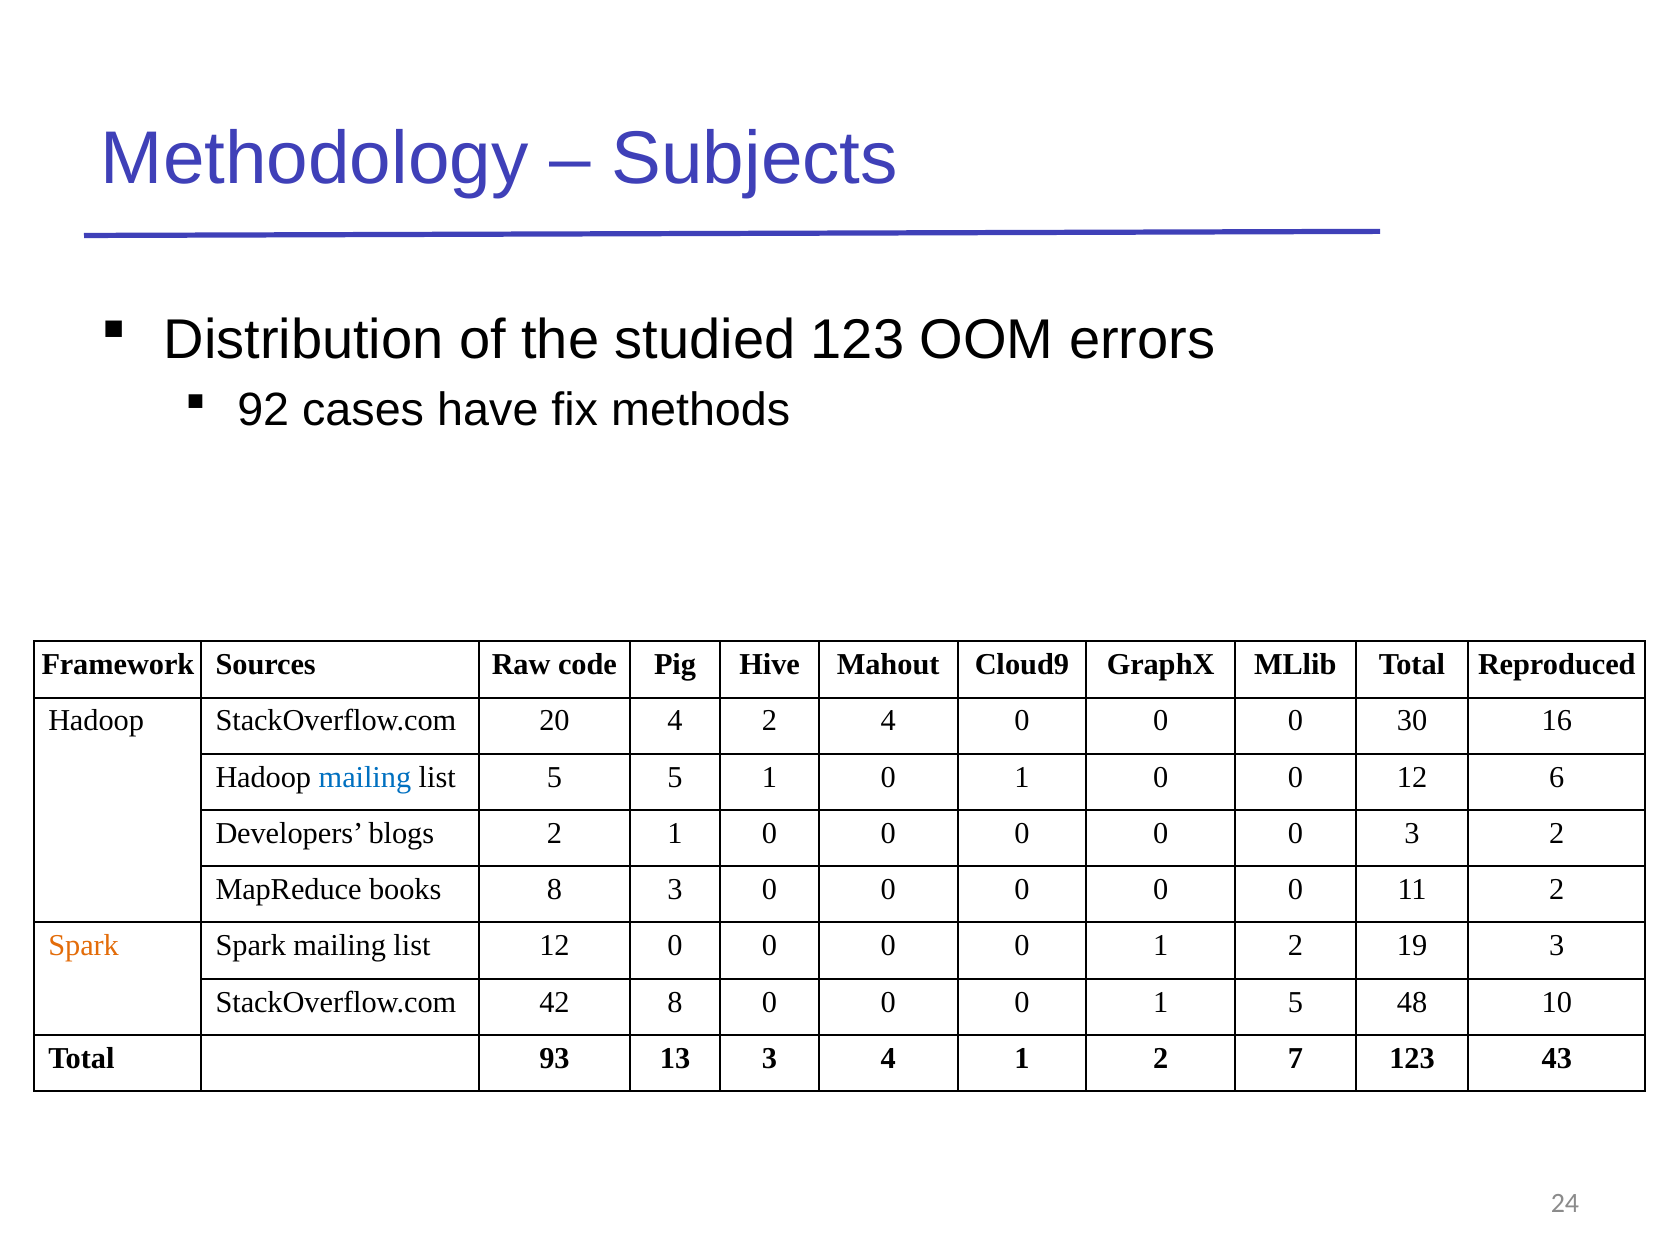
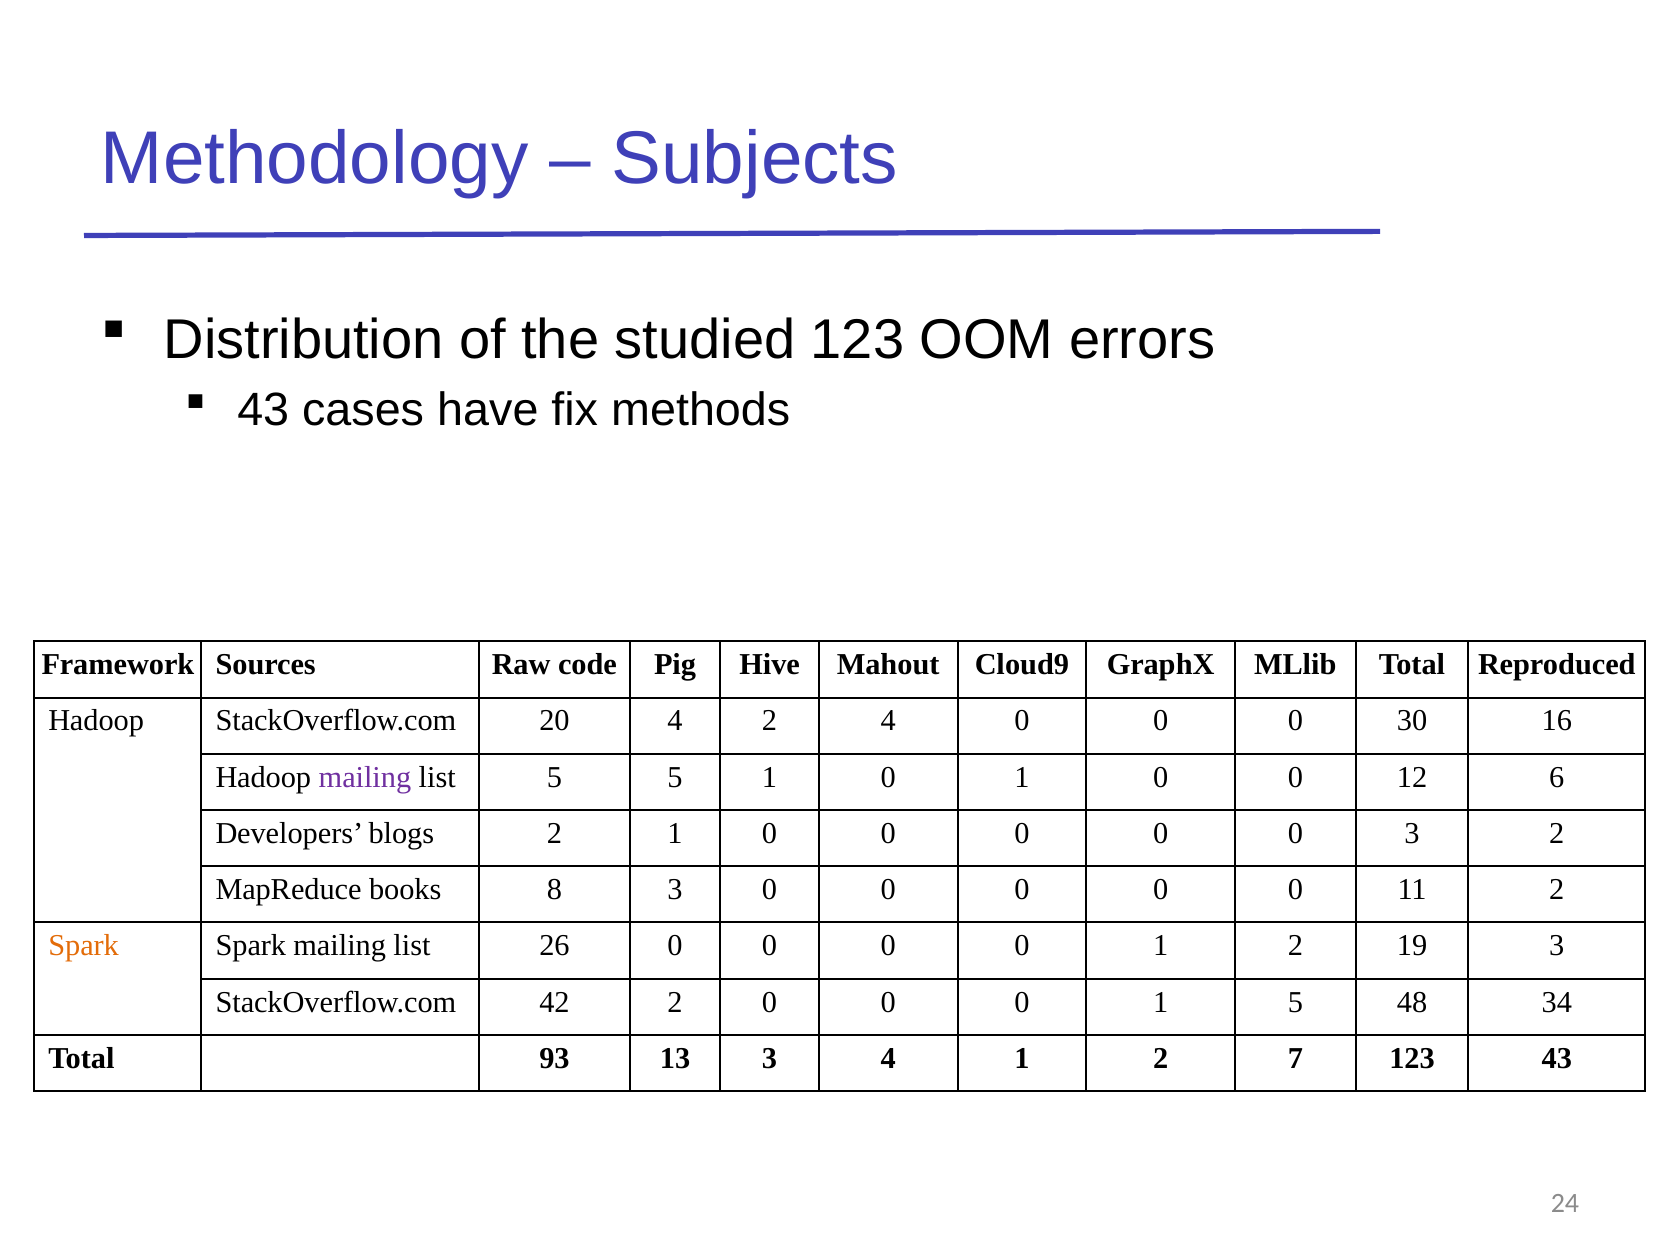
92 at (263, 410): 92 -> 43
mailing at (365, 777) colour: blue -> purple
list 12: 12 -> 26
42 8: 8 -> 2
10: 10 -> 34
